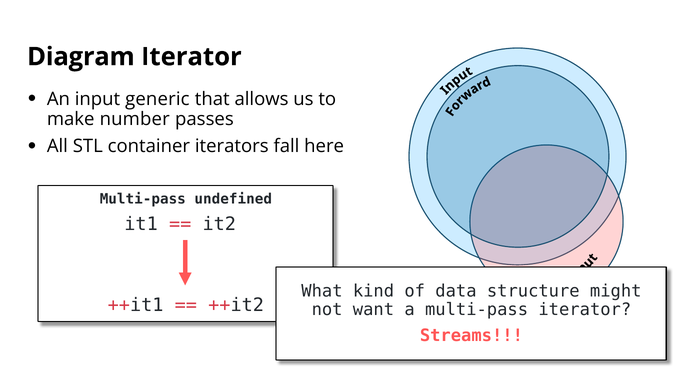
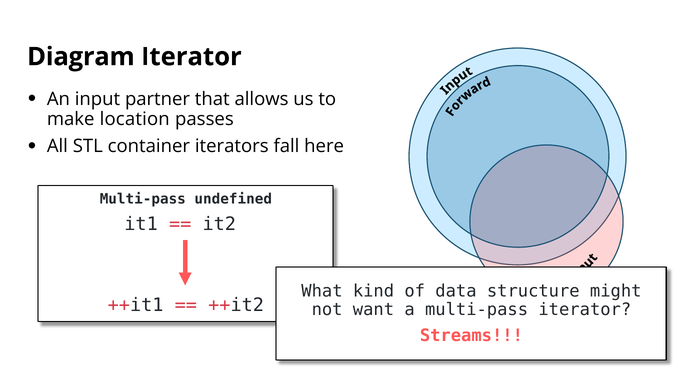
generic: generic -> partner
number: number -> location
